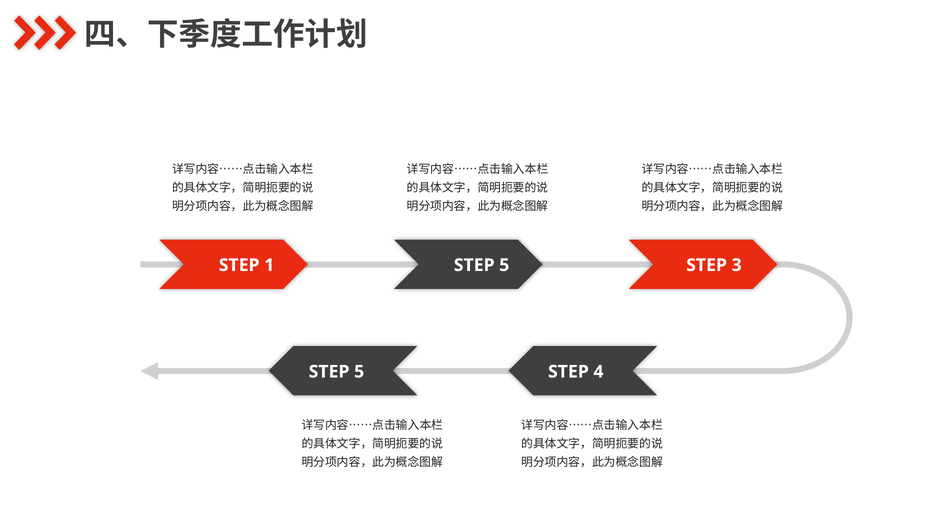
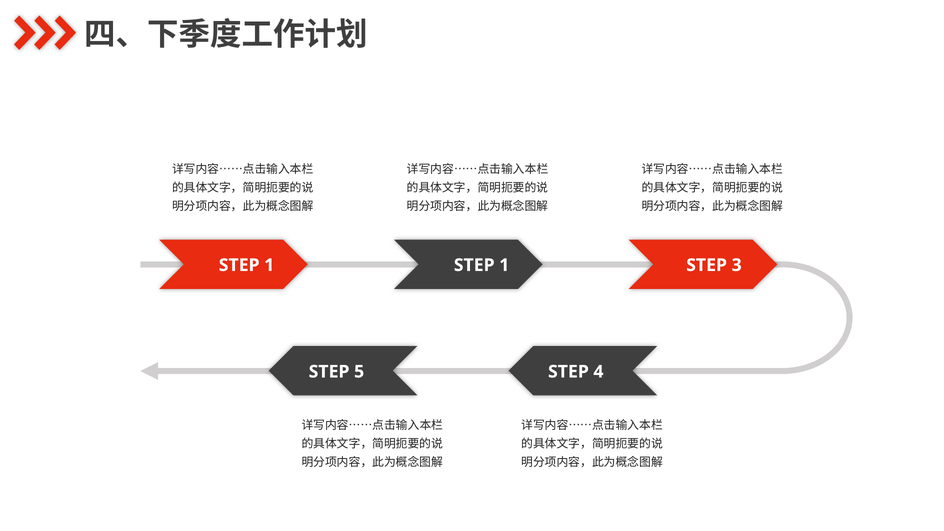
5 at (504, 265): 5 -> 1
